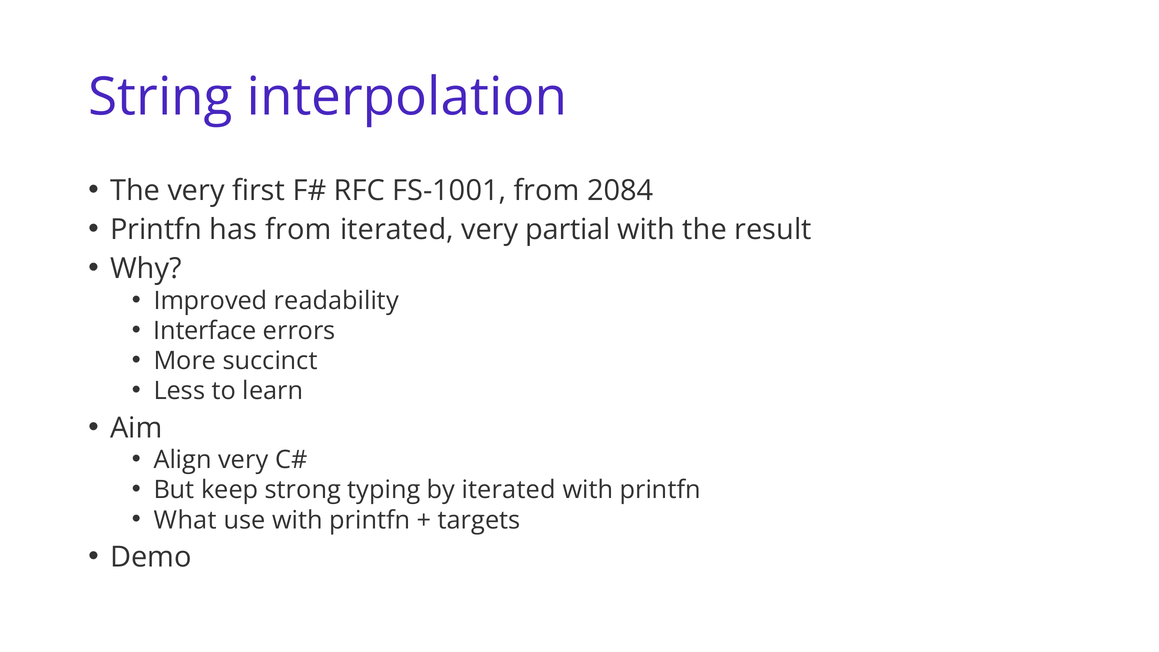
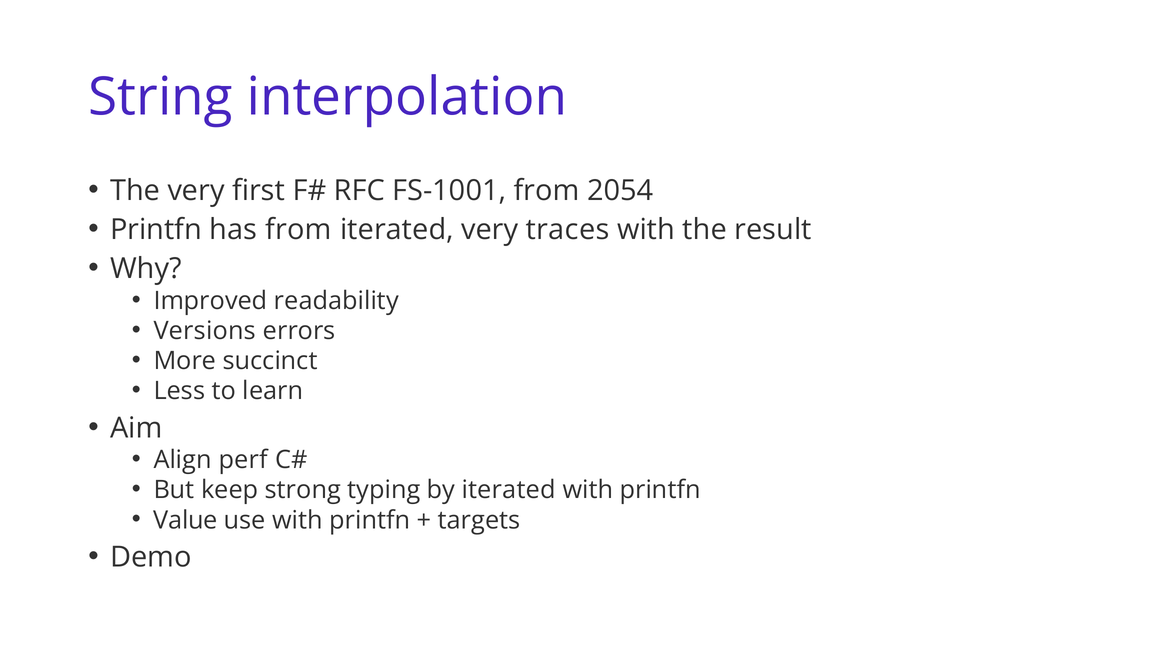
2084: 2084 -> 2054
partial: partial -> traces
Interface: Interface -> Versions
Align very: very -> perf
What: What -> Value
